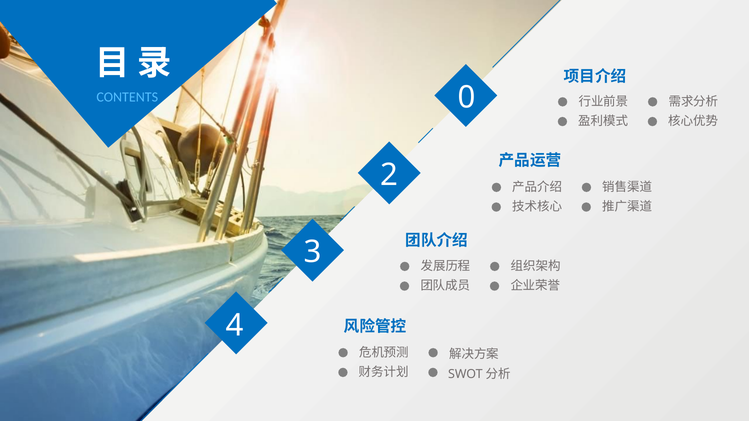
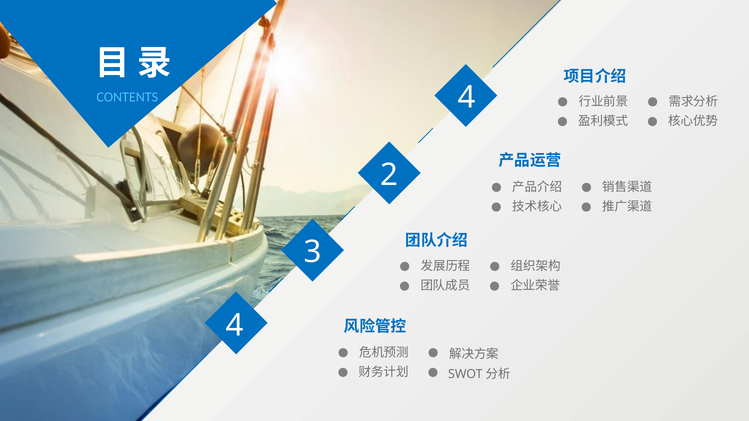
CONTENTS 0: 0 -> 4
